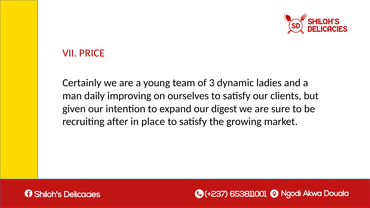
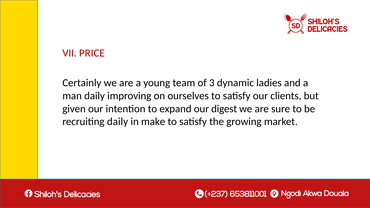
recruiting after: after -> daily
place: place -> make
